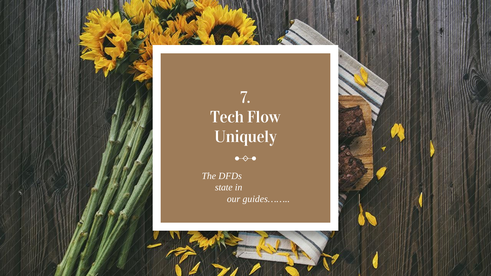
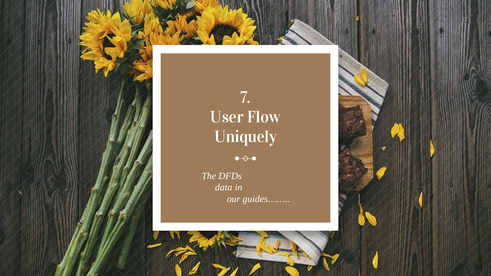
Tech: Tech -> User
state: state -> data
